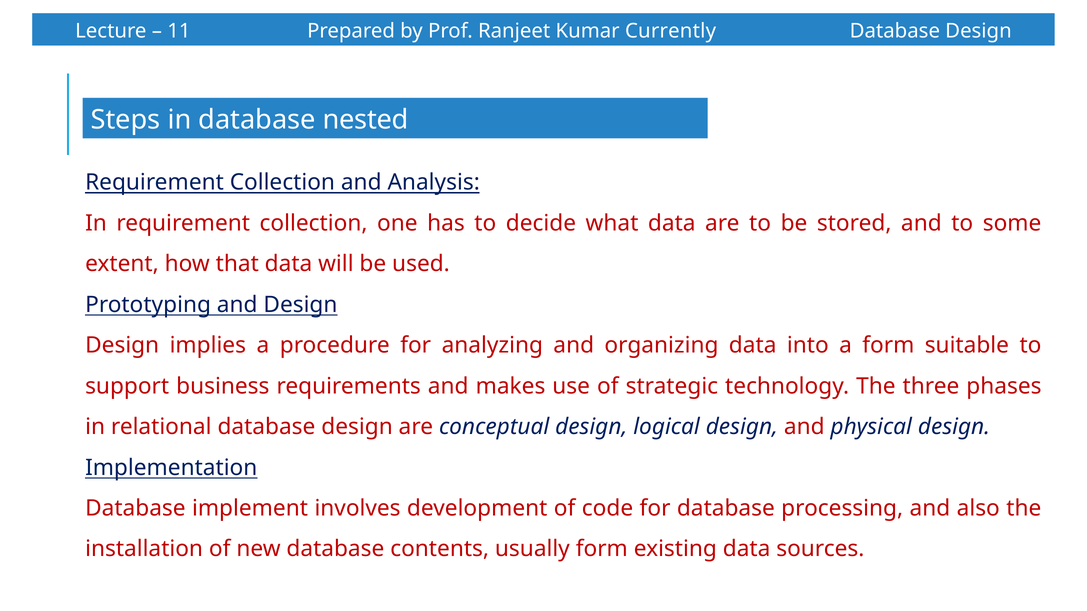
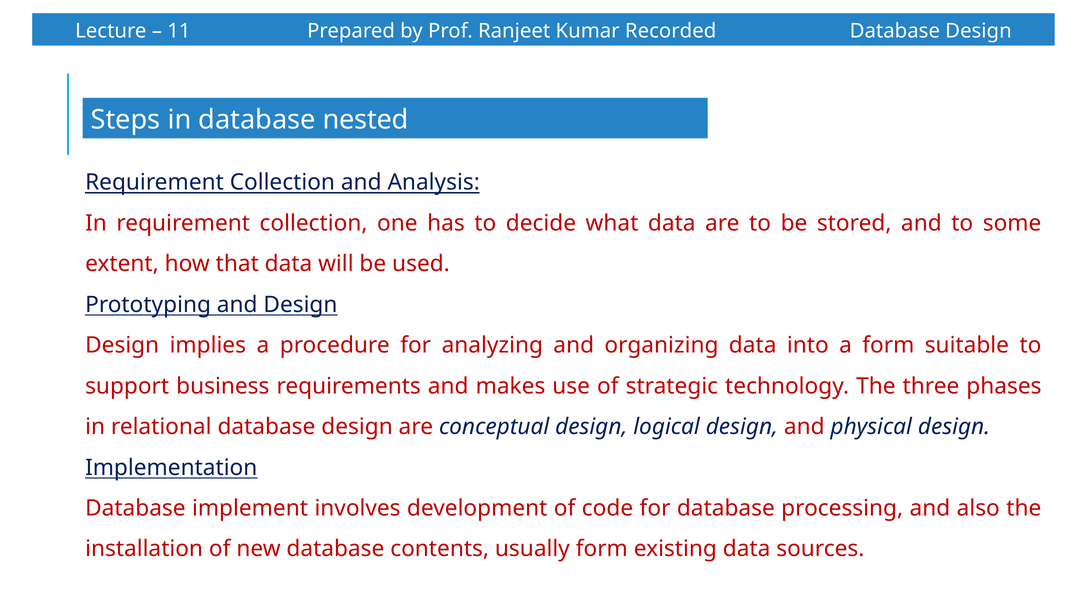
Currently: Currently -> Recorded
